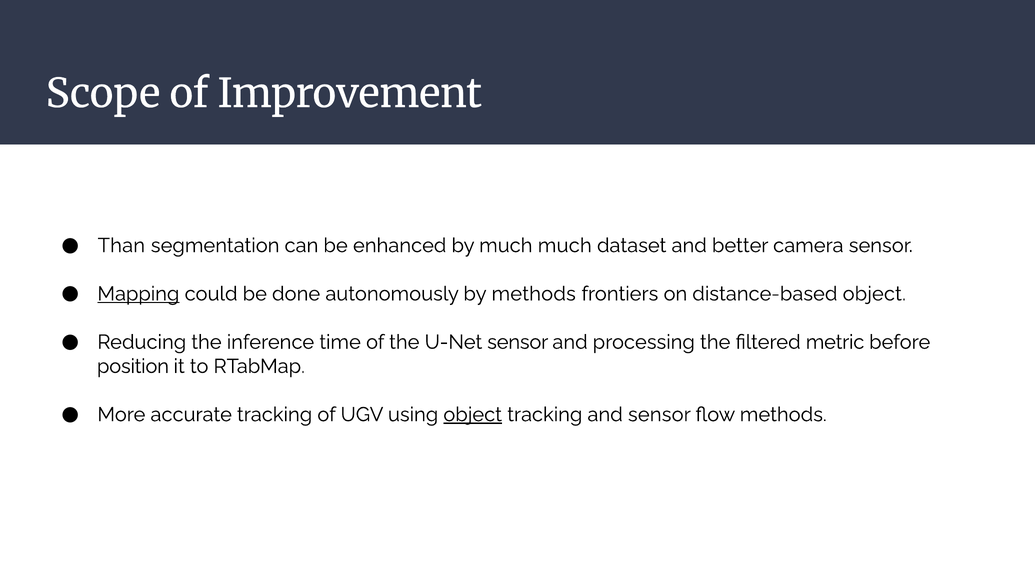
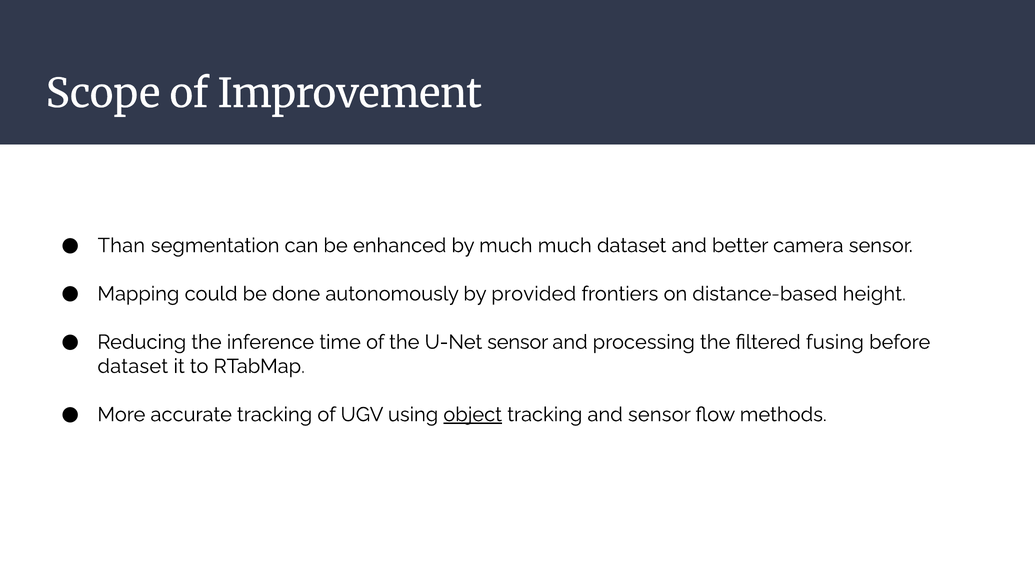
Mapping underline: present -> none
by methods: methods -> provided
distance-based object: object -> height
metric: metric -> fusing
position at (133, 366): position -> dataset
